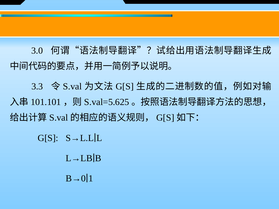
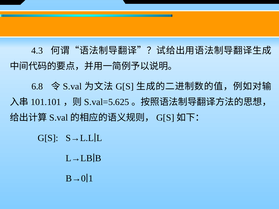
3.0: 3.0 -> 4.3
3.3: 3.3 -> 6.8
